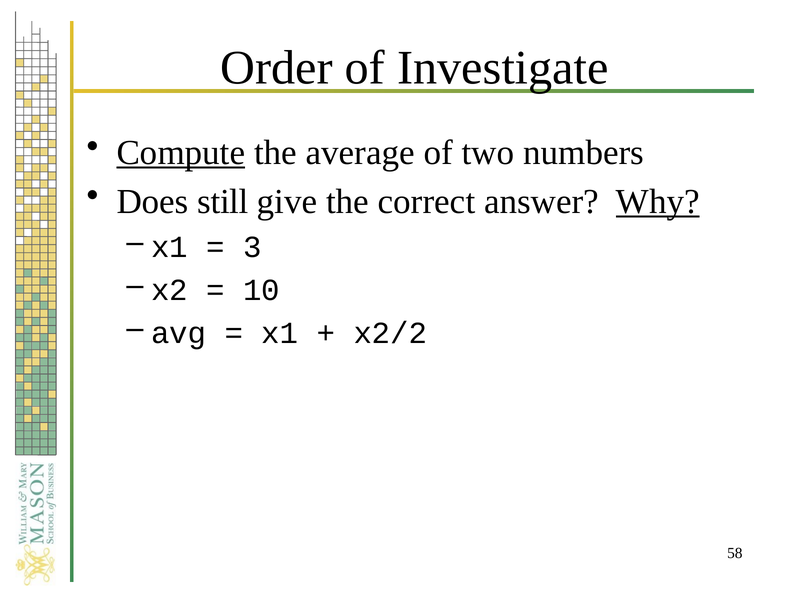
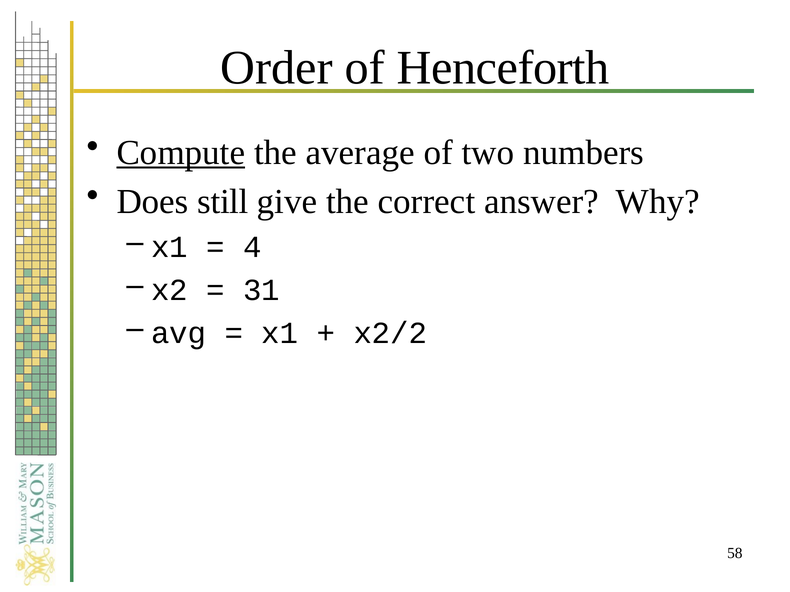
Investigate: Investigate -> Henceforth
Why underline: present -> none
3: 3 -> 4
10: 10 -> 31
